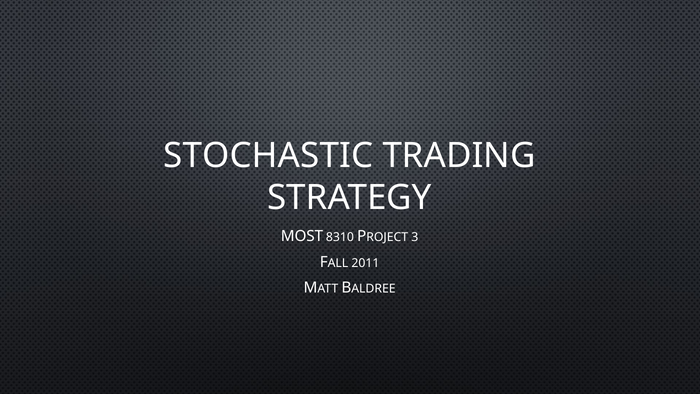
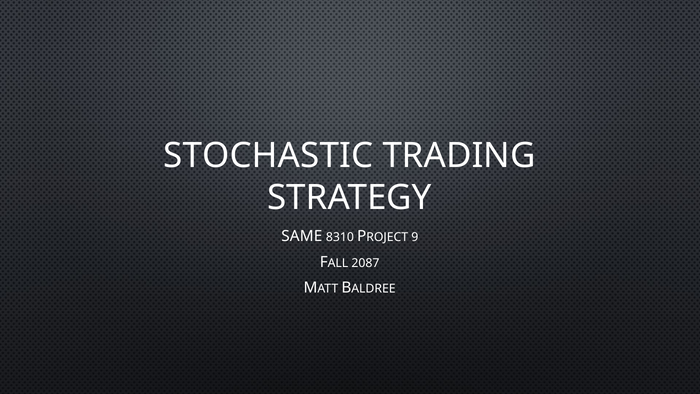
MOST: MOST -> SAME
3: 3 -> 9
2011: 2011 -> 2087
